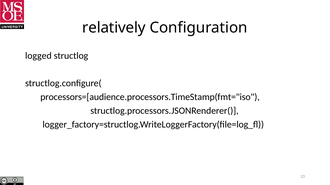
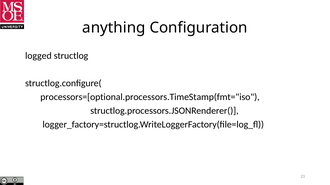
relatively: relatively -> anything
processors=[audience.processors.TimeStamp(fmt="iso: processors=[audience.processors.TimeStamp(fmt="iso -> processors=[optional.processors.TimeStamp(fmt="iso
